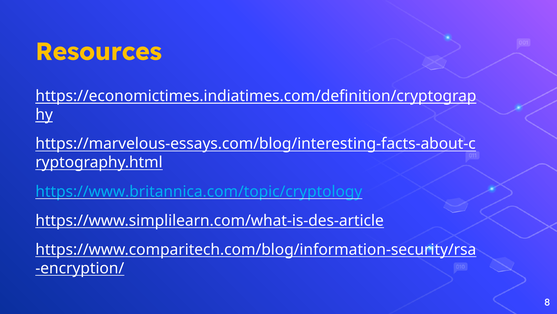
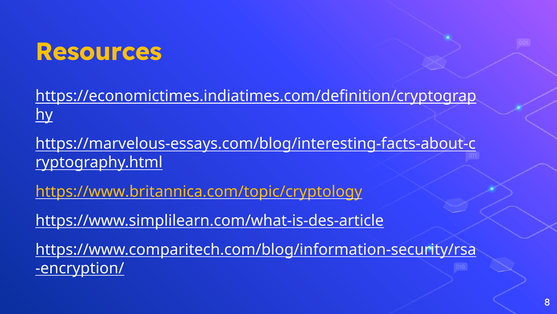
https://www.britannica.com/topic/cryptology colour: light blue -> yellow
